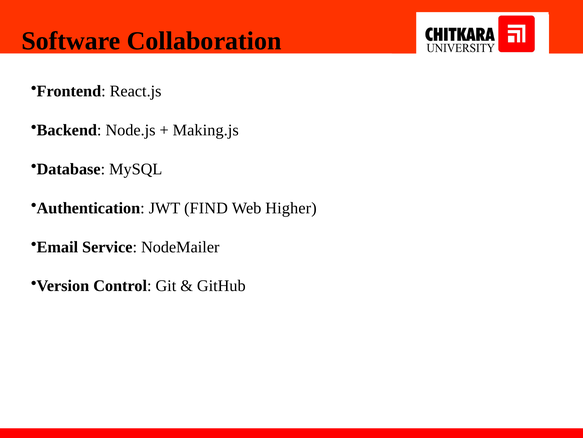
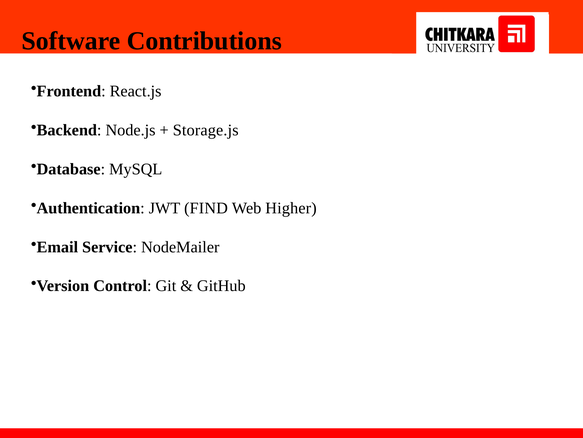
Collaboration: Collaboration -> Contributions
Making.js: Making.js -> Storage.js
